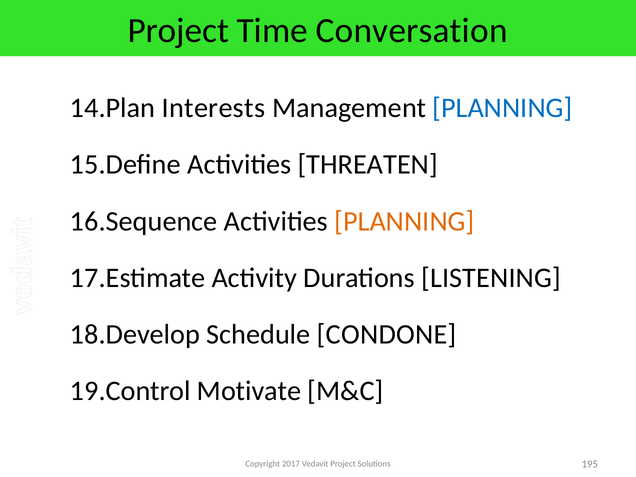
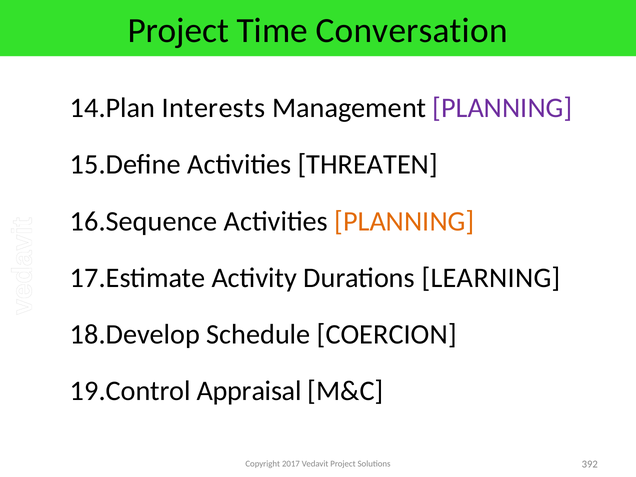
PLANNING at (502, 108) colour: blue -> purple
LISTENING: LISTENING -> LEARNING
CONDONE: CONDONE -> COERCION
Motivate: Motivate -> Appraisal
195: 195 -> 392
